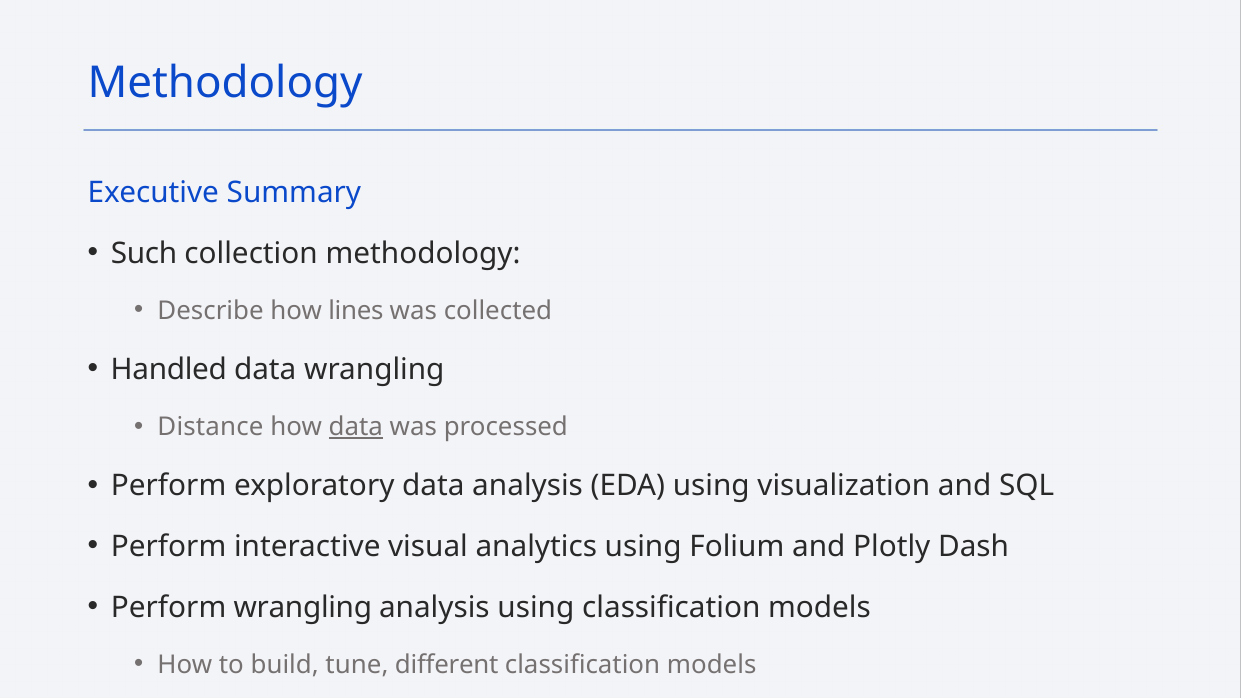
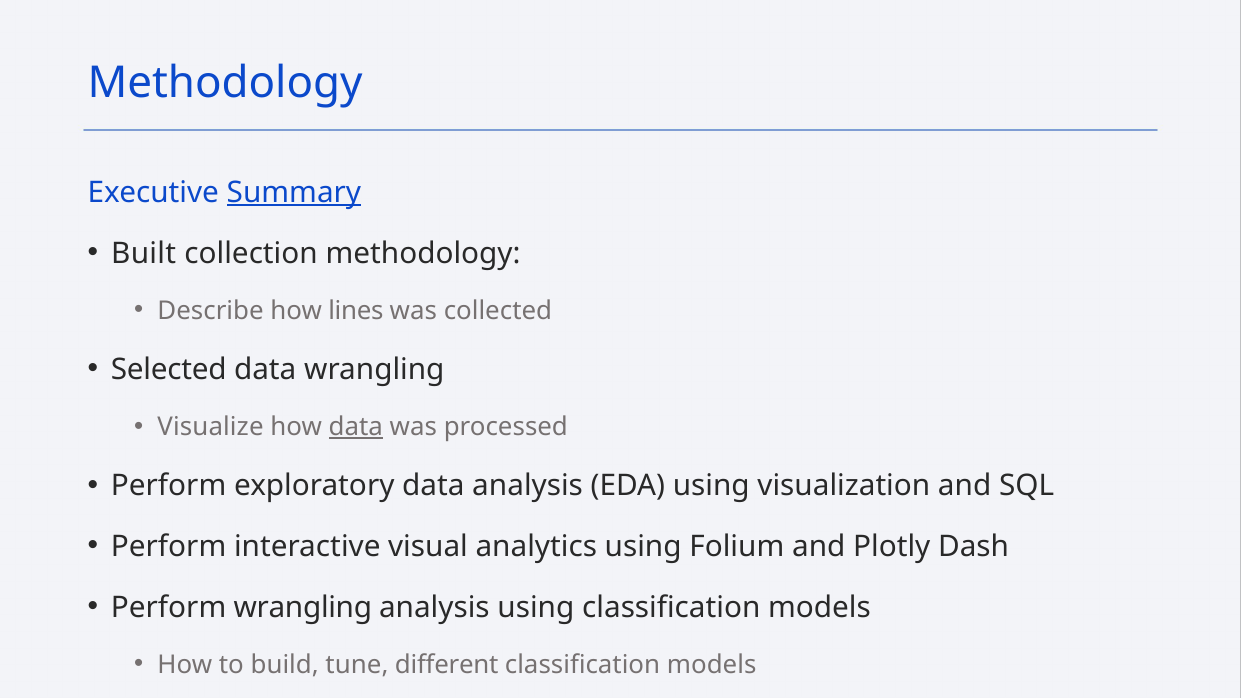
Summary underline: none -> present
Such: Such -> Built
Handled: Handled -> Selected
Distance: Distance -> Visualize
